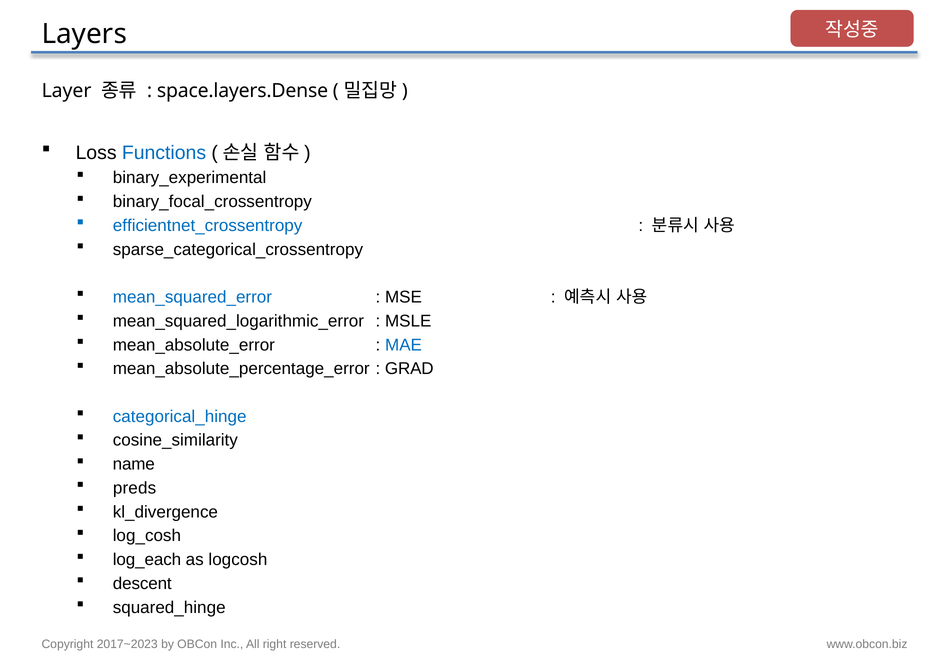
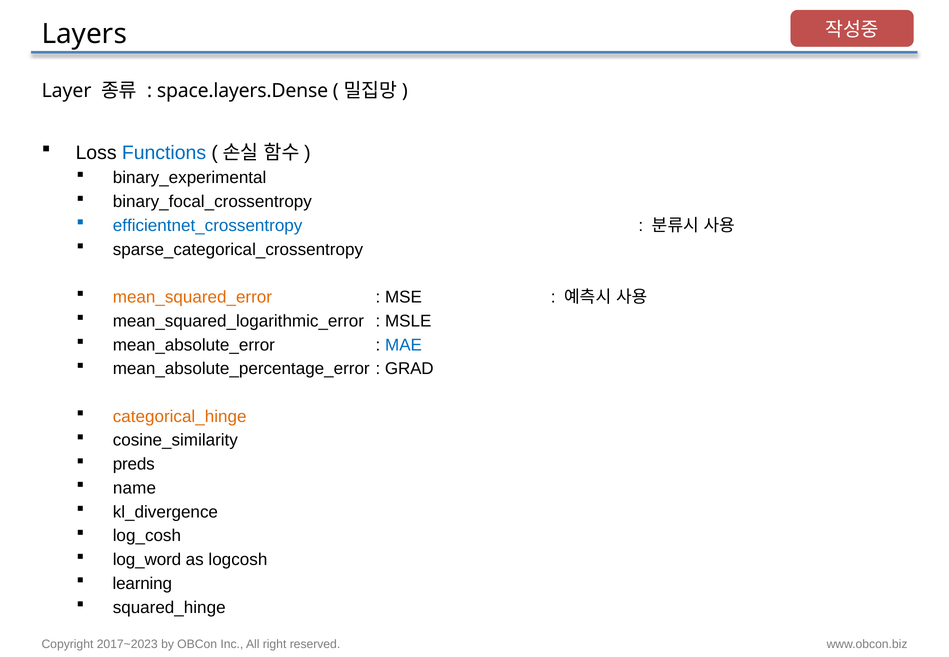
mean_squared_error colour: blue -> orange
categorical_hinge colour: blue -> orange
name: name -> preds
preds: preds -> name
log_each: log_each -> log_word
descent: descent -> learning
